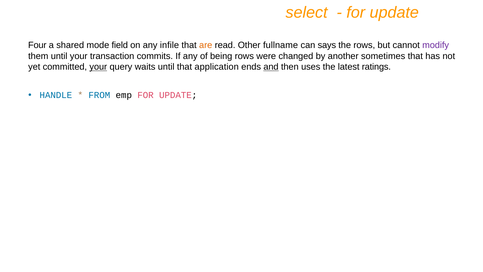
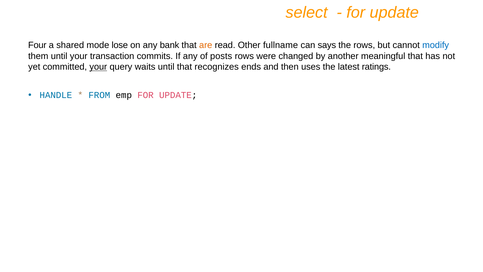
field: field -> lose
infile: infile -> bank
modify colour: purple -> blue
being: being -> posts
sometimes: sometimes -> meaningful
application: application -> recognizes
and underline: present -> none
